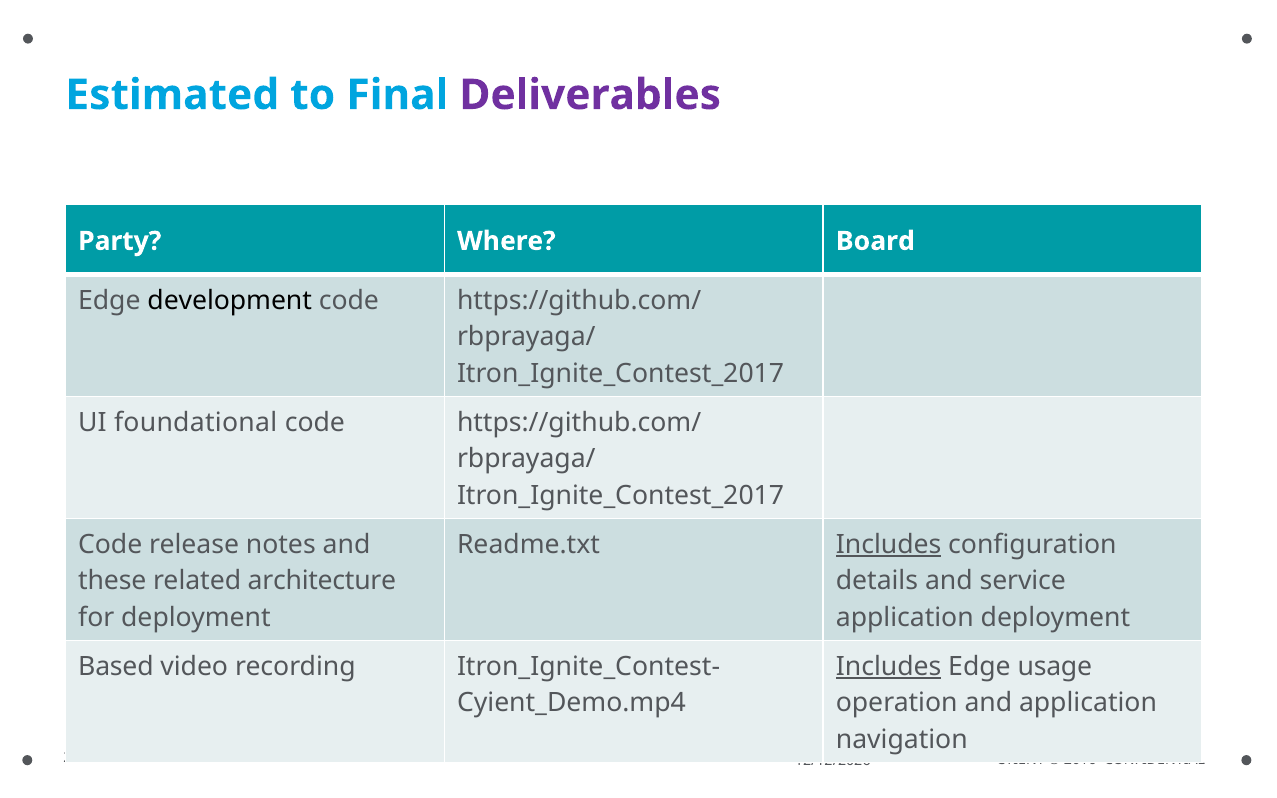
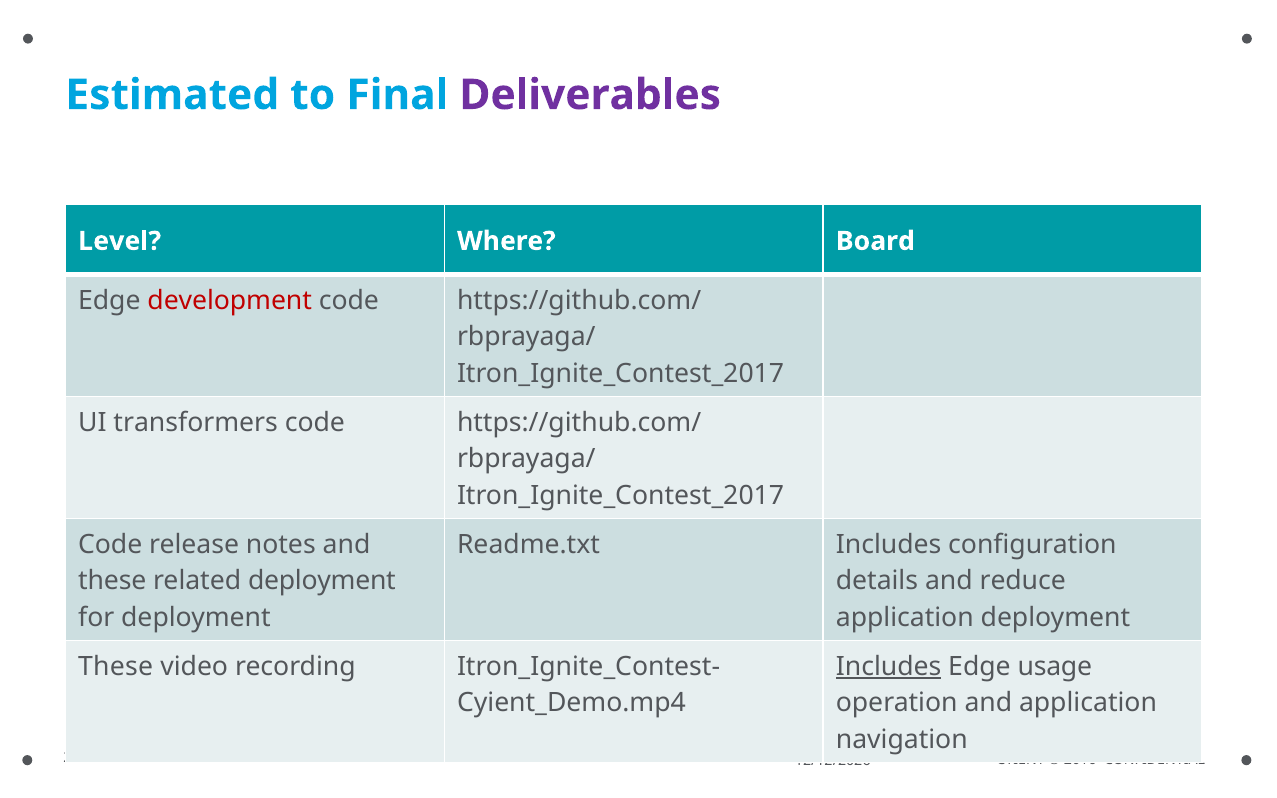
Party: Party -> Level
development colour: black -> red
foundational: foundational -> transformers
Includes at (889, 545) underline: present -> none
related architecture: architecture -> deployment
service: service -> reduce
Based at (116, 667): Based -> These
